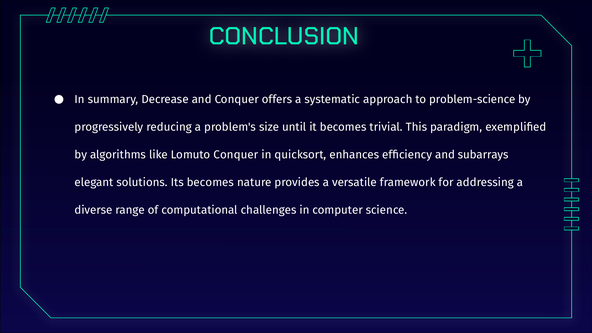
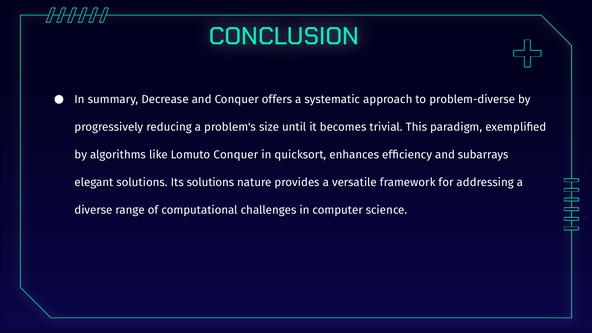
problem-science: problem-science -> problem-diverse
Its becomes: becomes -> solutions
